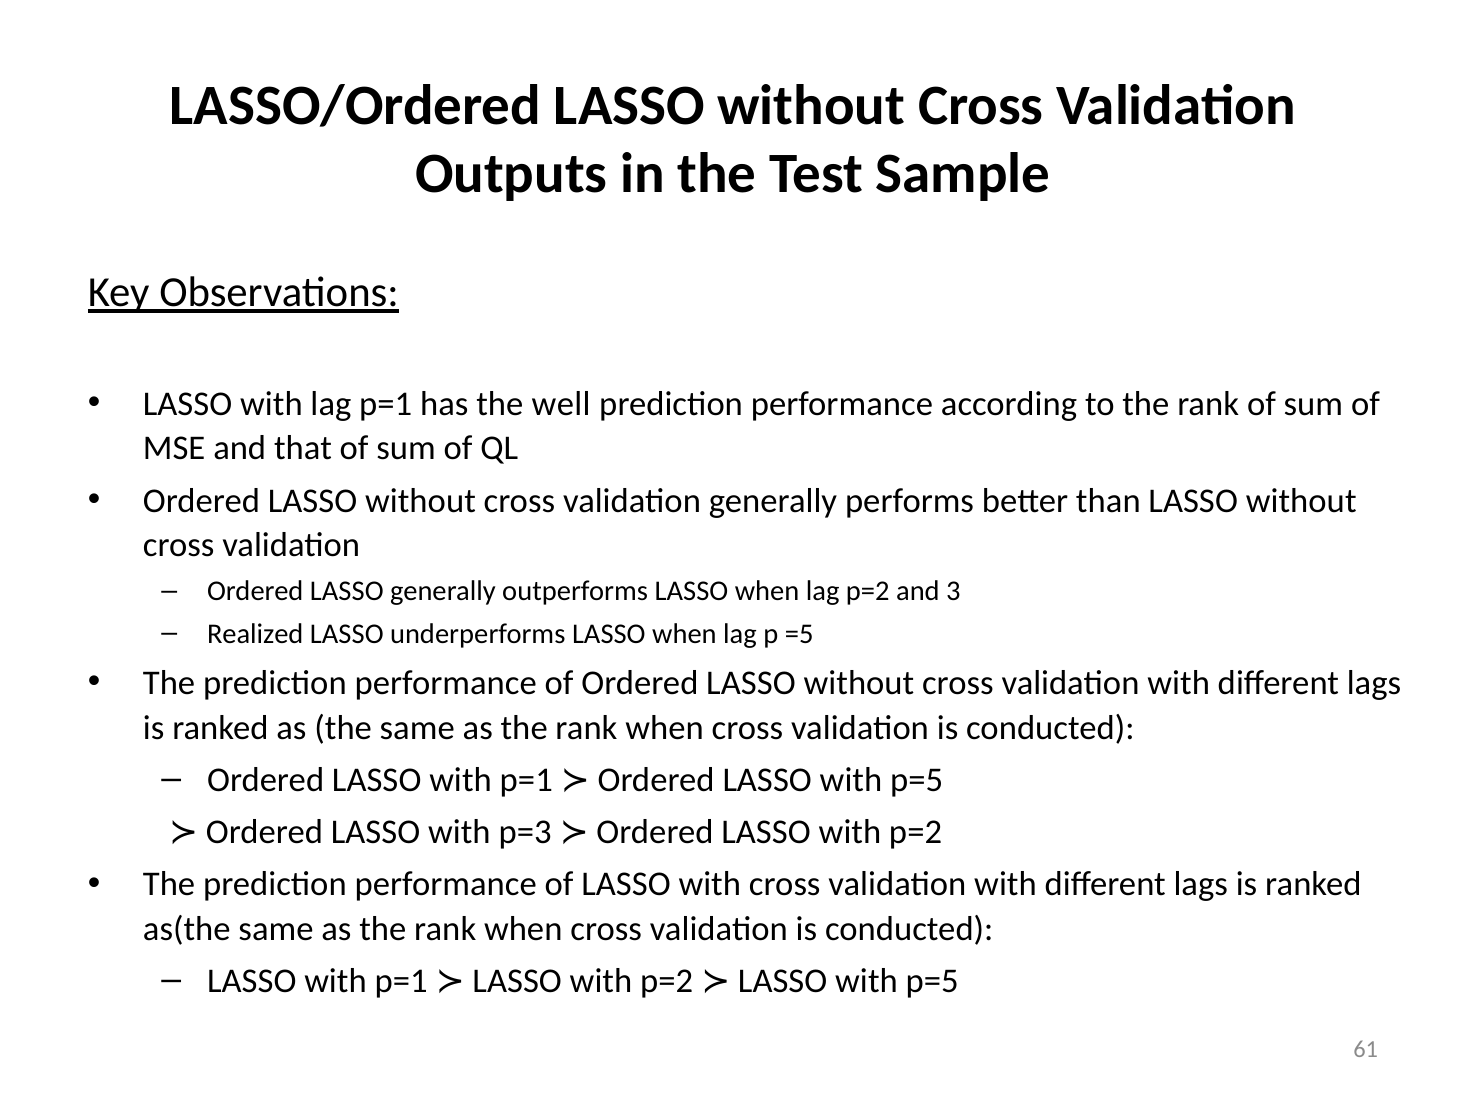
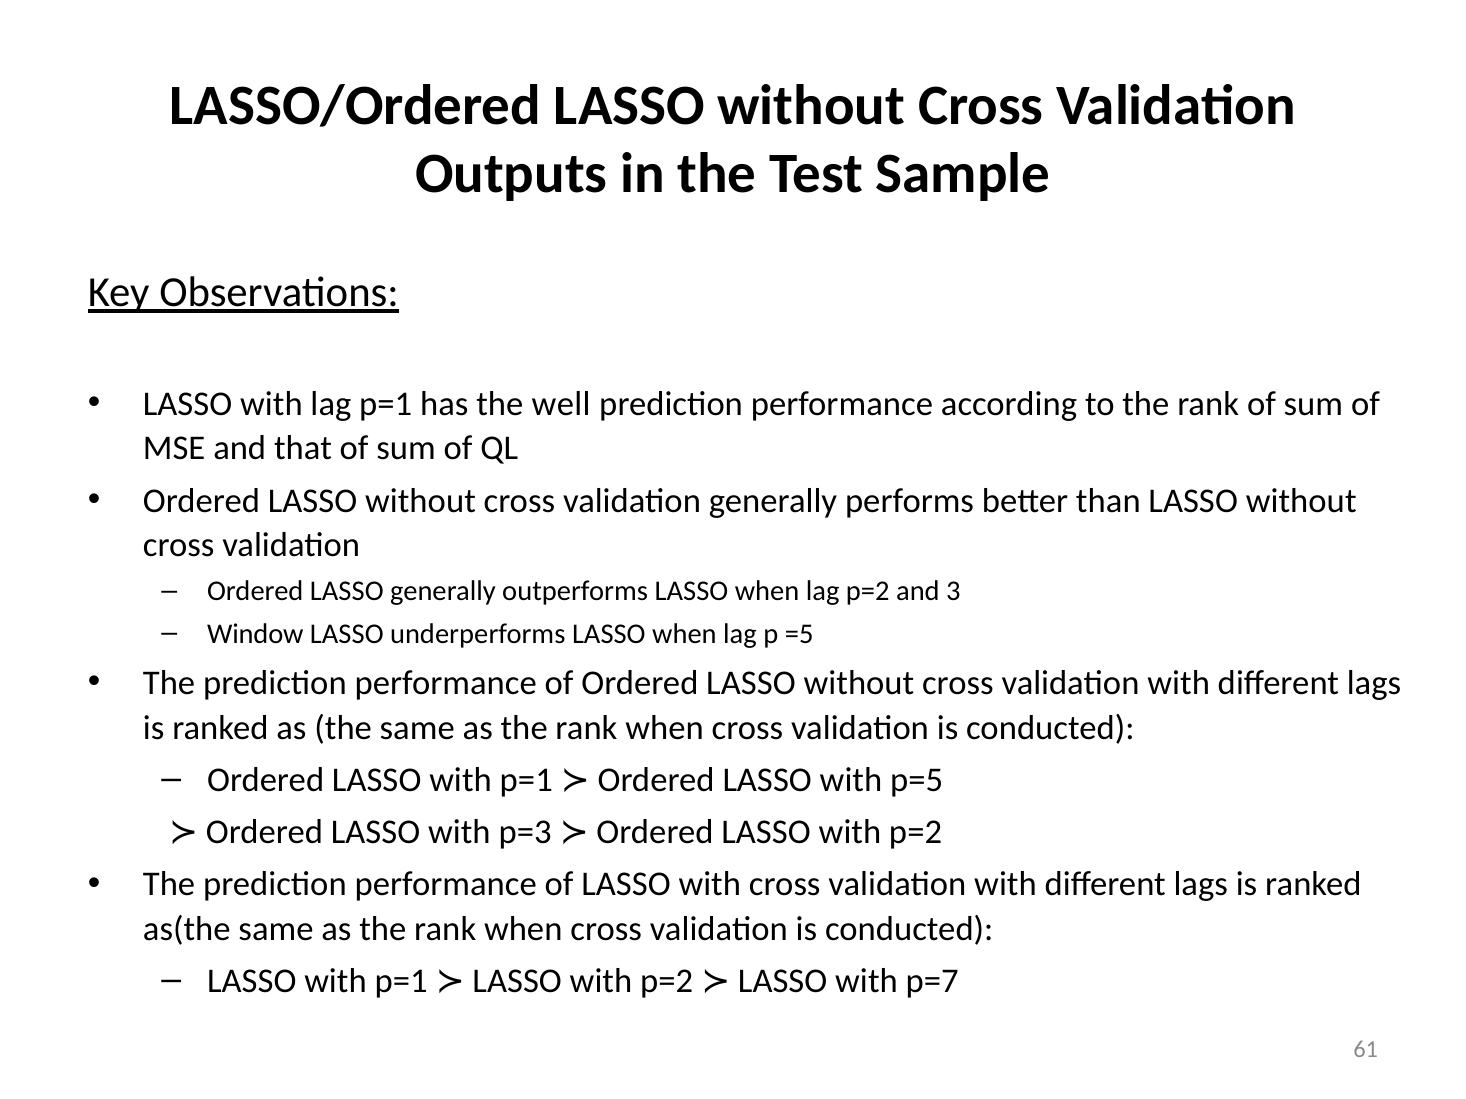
Realized: Realized -> Window
p=2 LASSO with p=5: p=5 -> p=7
